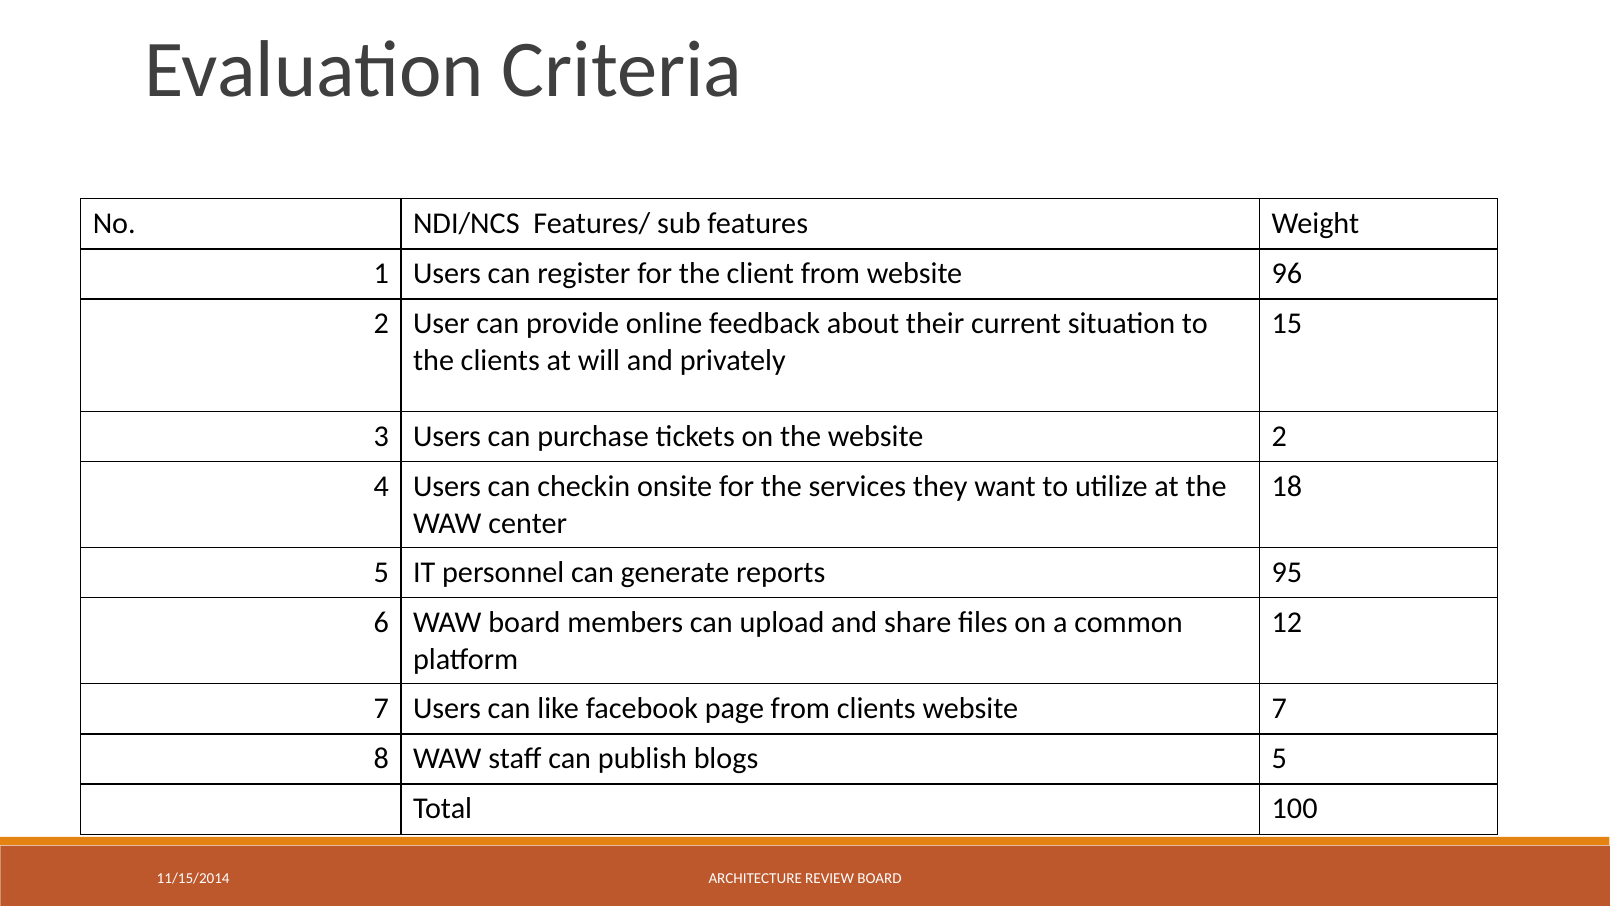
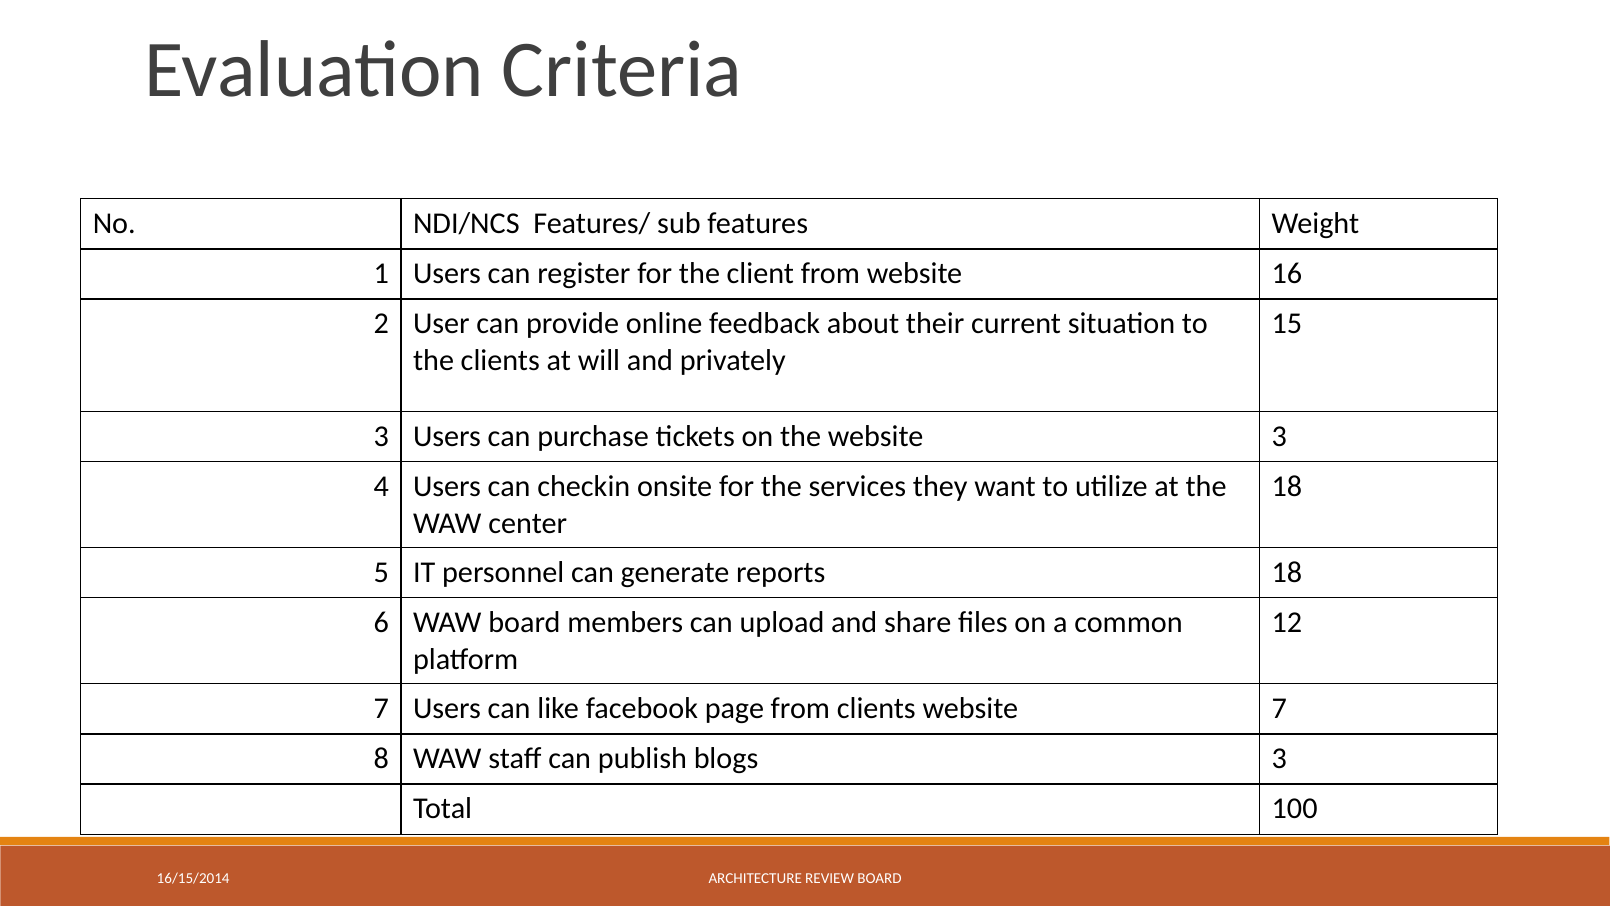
96: 96 -> 16
website 2: 2 -> 3
reports 95: 95 -> 18
blogs 5: 5 -> 3
11/15/2014: 11/15/2014 -> 16/15/2014
